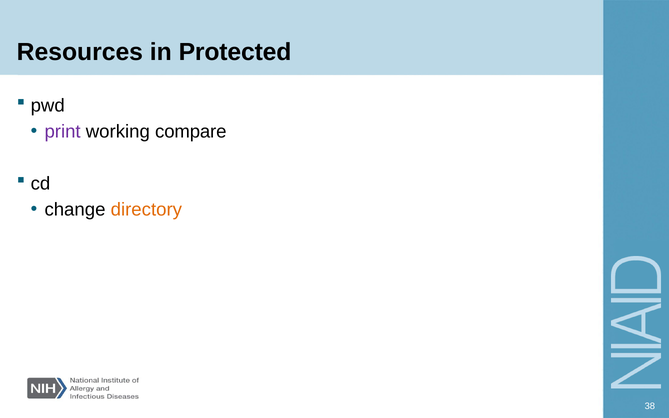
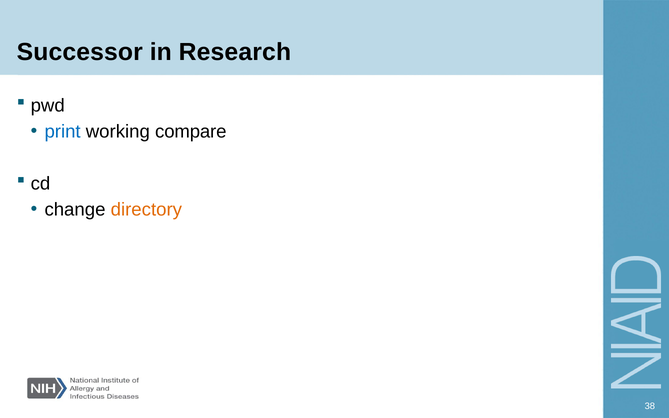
Resources: Resources -> Successor
Protected: Protected -> Research
print colour: purple -> blue
